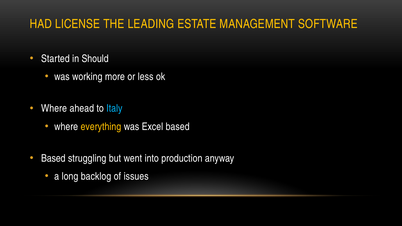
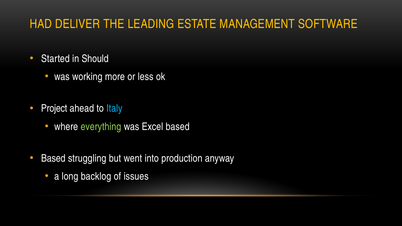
LICENSE: LICENSE -> DELIVER
Where at (54, 109): Where -> Project
everything colour: yellow -> light green
